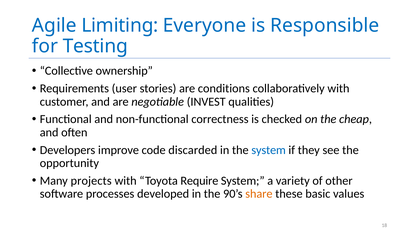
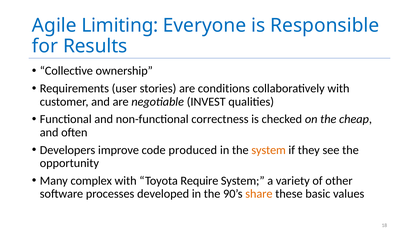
Testing: Testing -> Results
discarded: discarded -> produced
system at (269, 150) colour: blue -> orange
projects: projects -> complex
